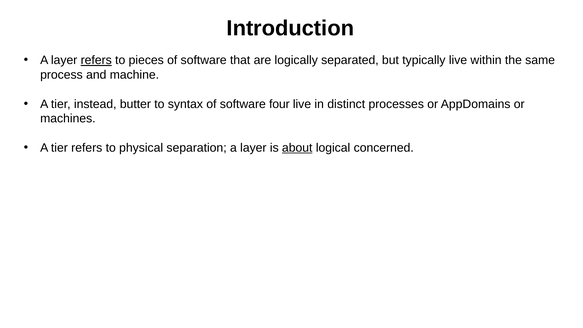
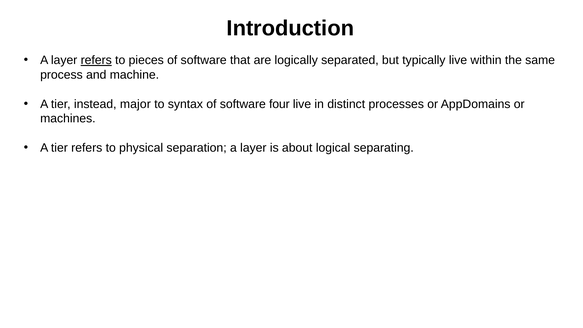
butter: butter -> major
about underline: present -> none
concerned: concerned -> separating
